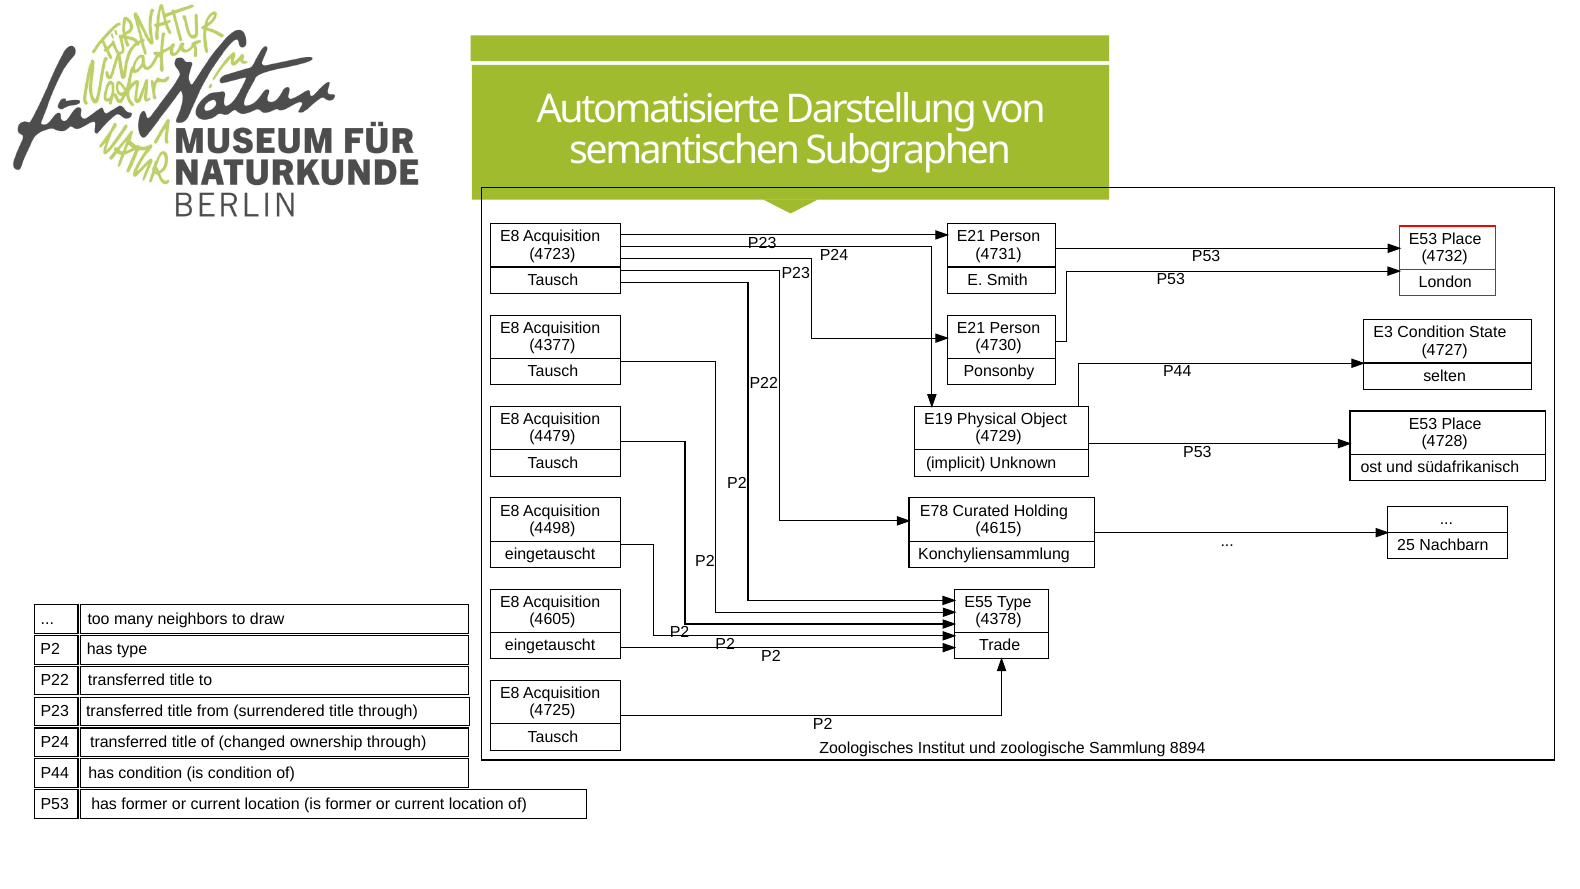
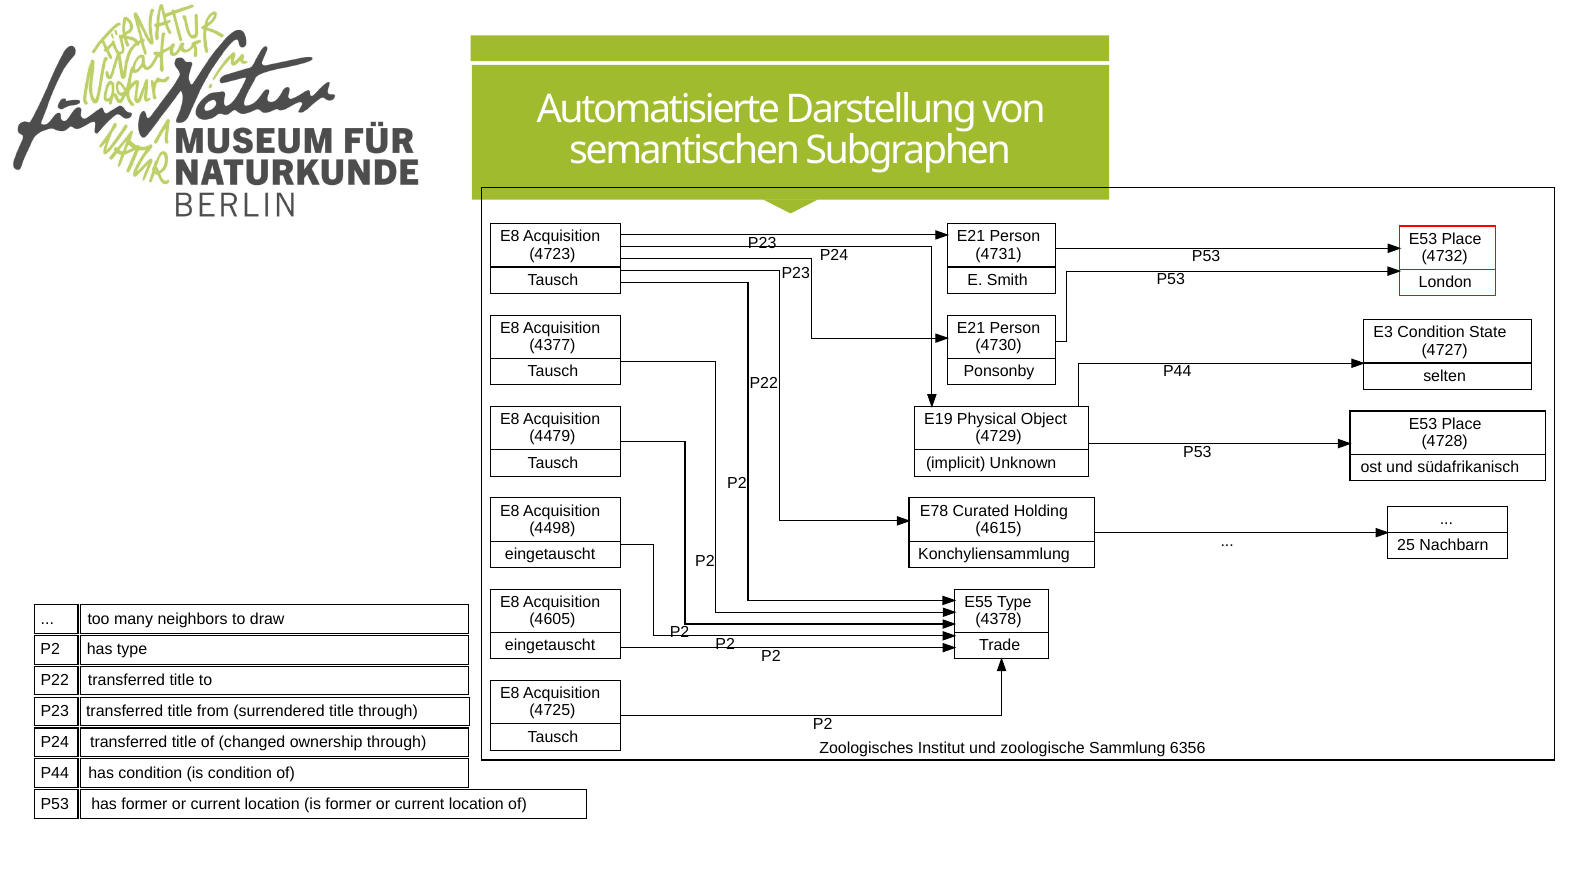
8894: 8894 -> 6356
